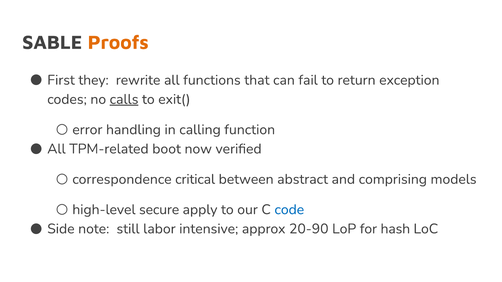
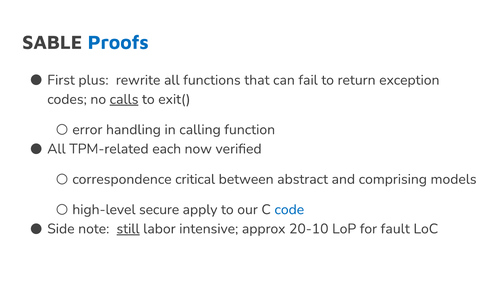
Proofs colour: orange -> blue
they: they -> plus
boot: boot -> each
still underline: none -> present
20-90: 20-90 -> 20-10
hash: hash -> fault
